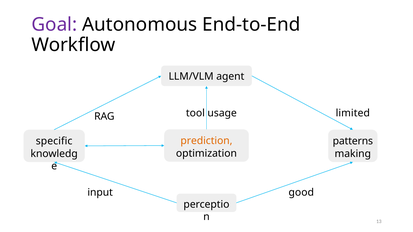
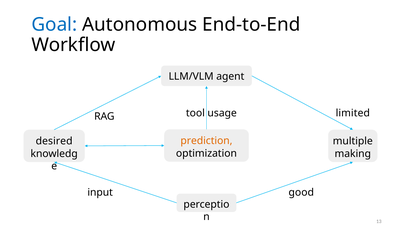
Goal colour: purple -> blue
specific: specific -> desired
patterns: patterns -> multiple
